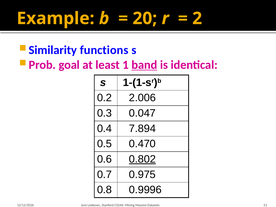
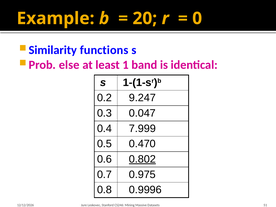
2: 2 -> 0
goal: goal -> else
band underline: present -> none
2.006: 2.006 -> 9.247
7.894: 7.894 -> 7.999
